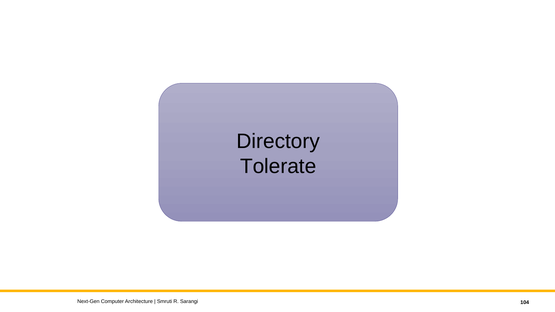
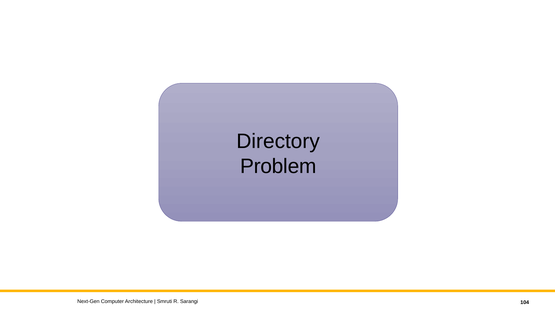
Tolerate: Tolerate -> Problem
